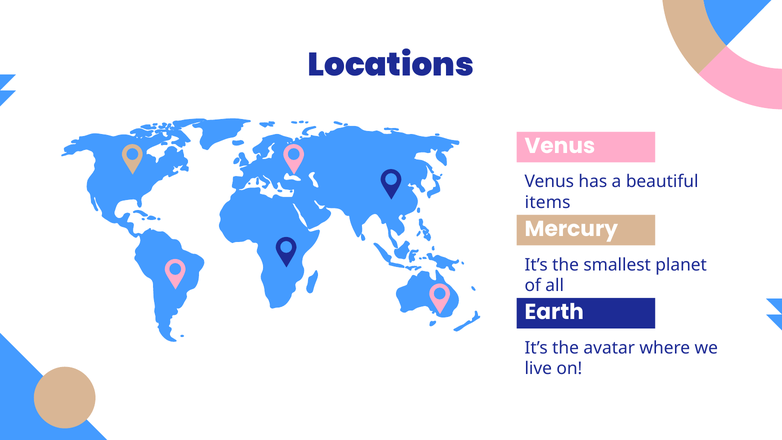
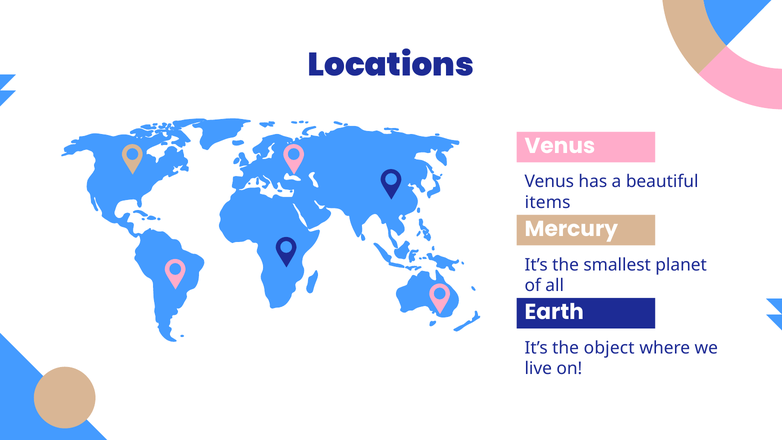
avatar: avatar -> object
